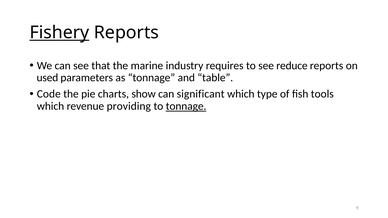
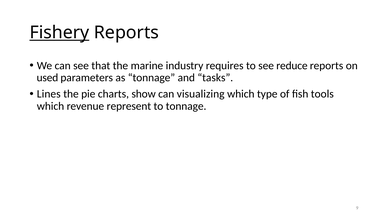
table: table -> tasks
Code: Code -> Lines
significant: significant -> visualizing
providing: providing -> represent
tonnage at (186, 106) underline: present -> none
